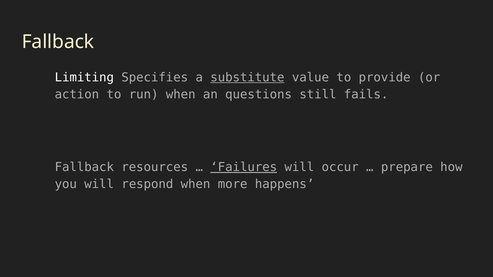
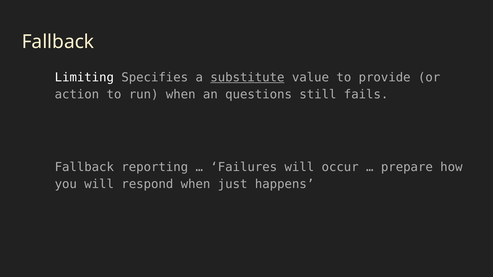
resources: resources -> reporting
Failures underline: present -> none
more: more -> just
